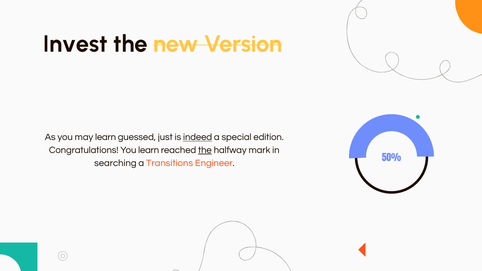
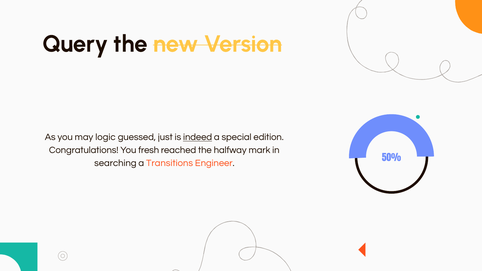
Invest: Invest -> Query
may learn: learn -> logic
You learn: learn -> fresh
the at (205, 150) underline: present -> none
